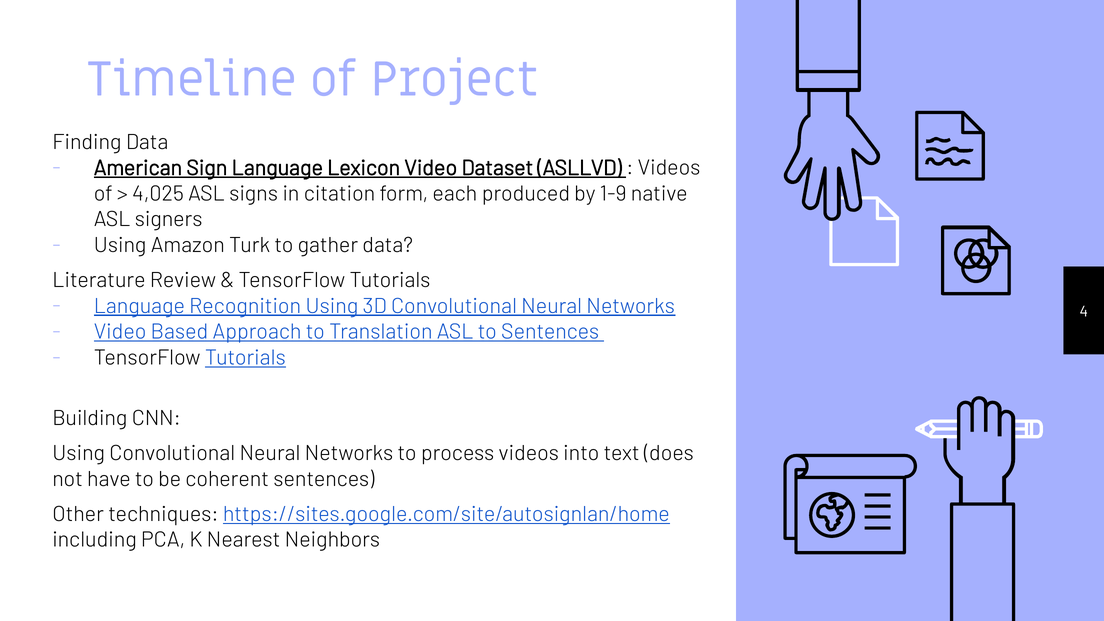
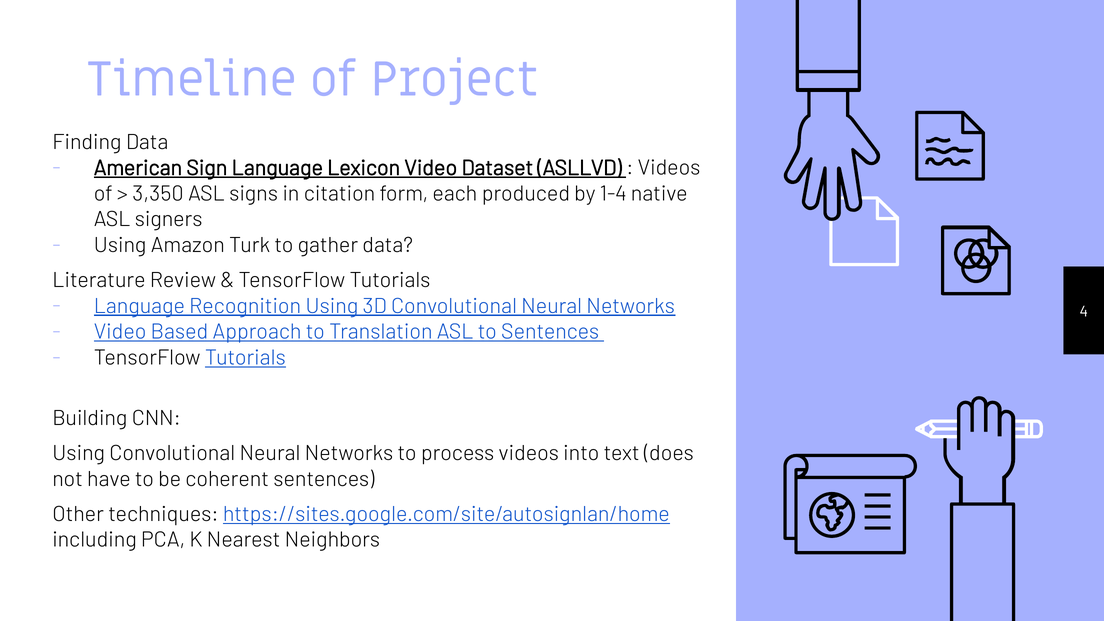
4,025: 4,025 -> 3,350
1-9: 1-9 -> 1-4
